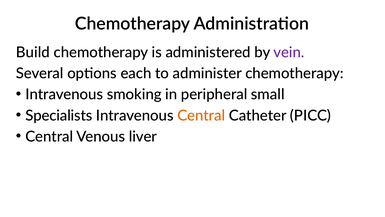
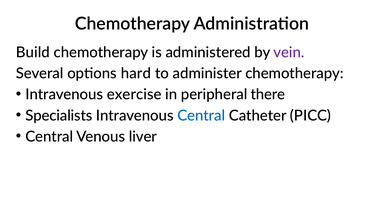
each: each -> hard
smoking: smoking -> exercise
small: small -> there
Central at (201, 115) colour: orange -> blue
